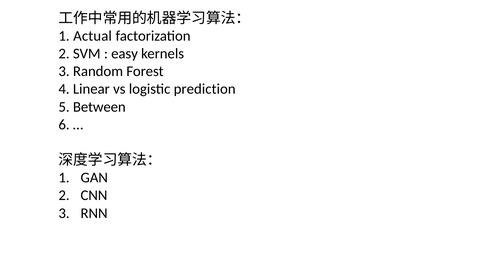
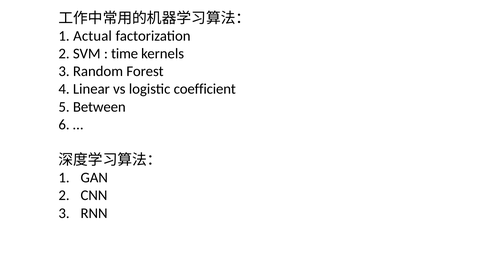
easy: easy -> time
prediction: prediction -> coefficient
